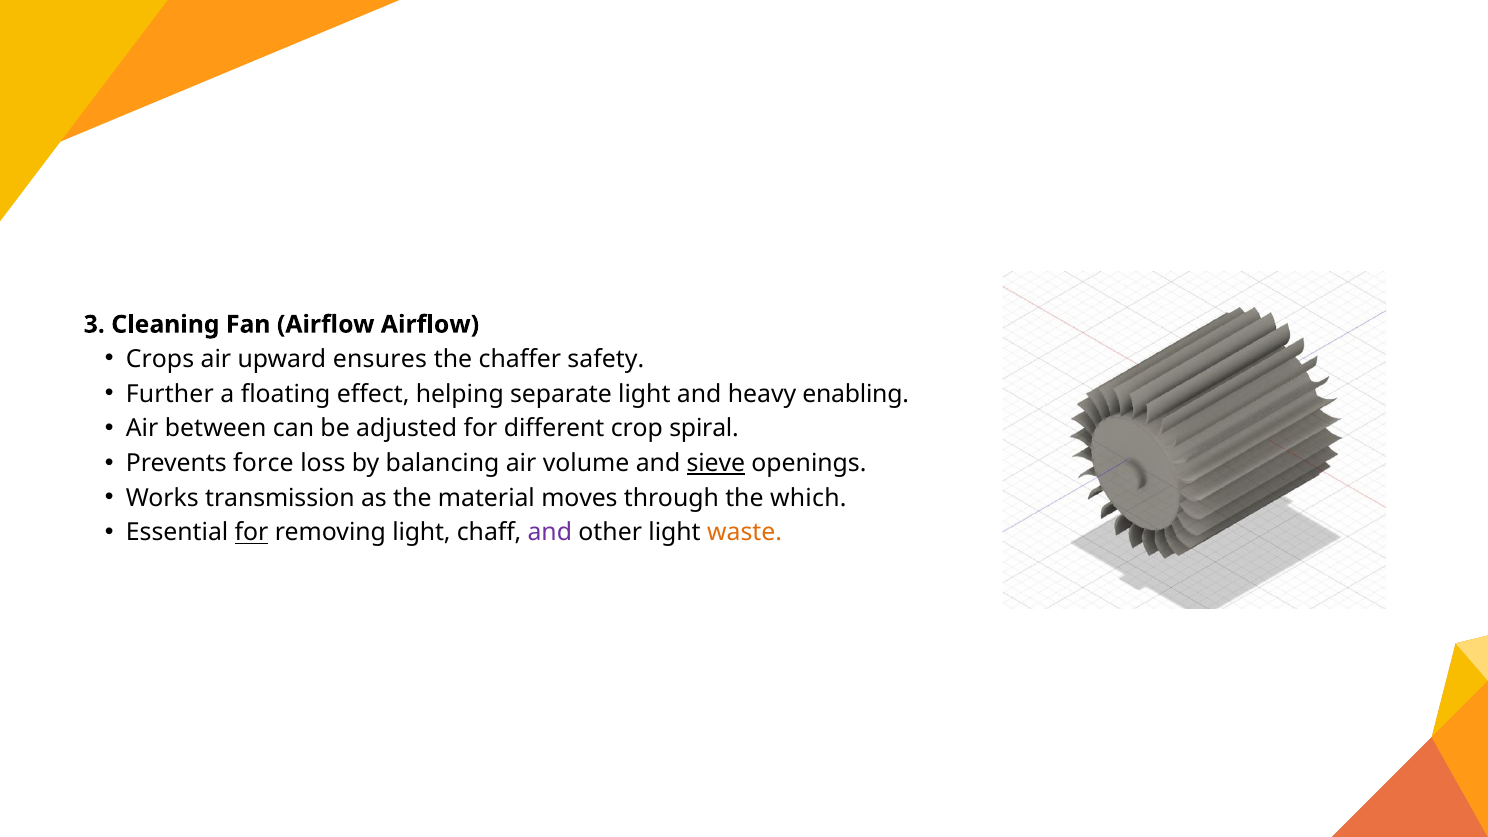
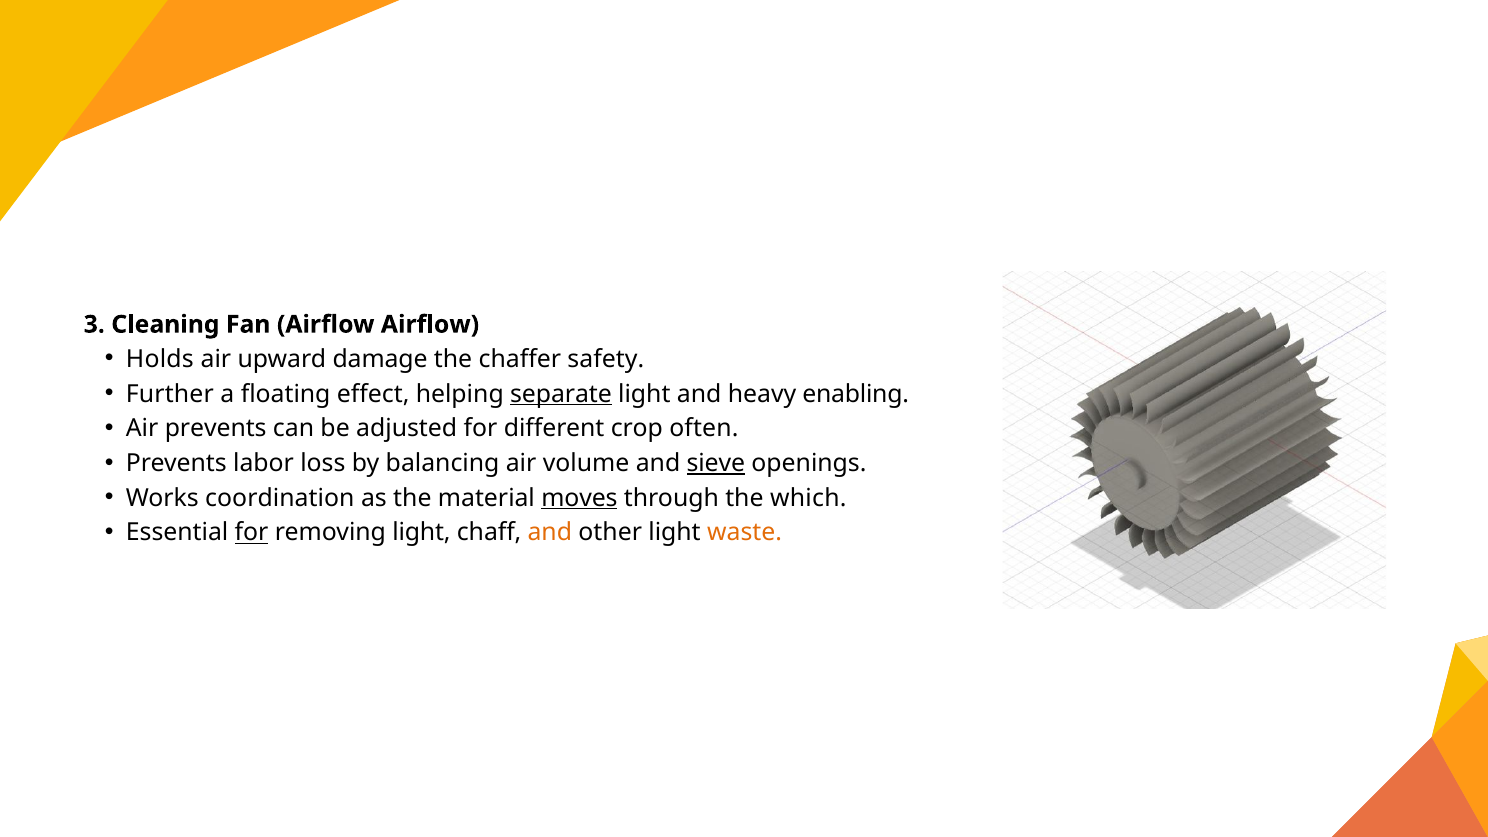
Crops: Crops -> Holds
ensures: ensures -> damage
separate underline: none -> present
Air between: between -> prevents
spiral: spiral -> often
force: force -> labor
transmission: transmission -> coordination
moves underline: none -> present
and at (550, 533) colour: purple -> orange
